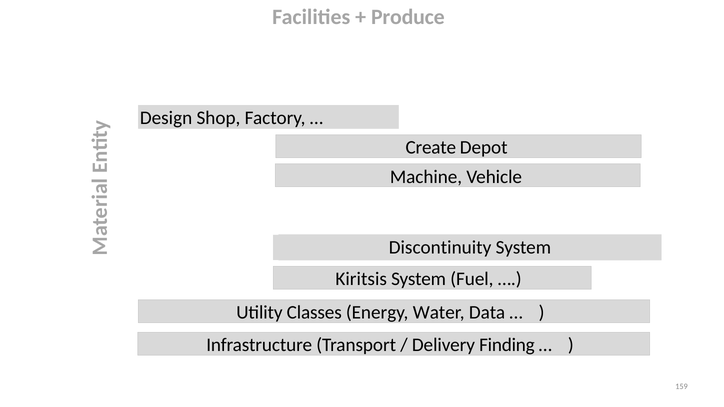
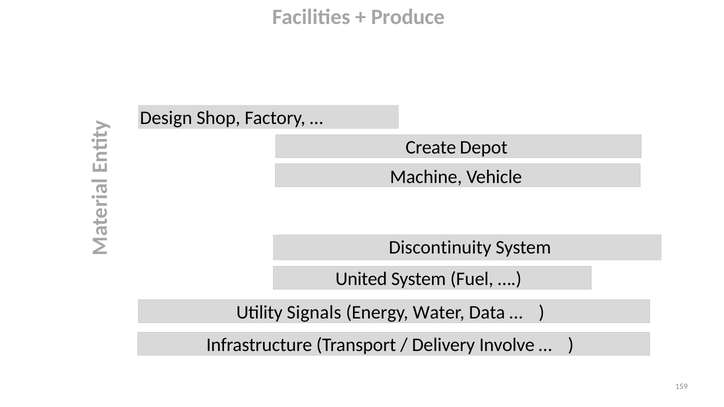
Kiritsis: Kiritsis -> United
Classes: Classes -> Signals
Finding: Finding -> Involve
